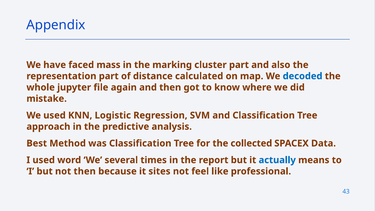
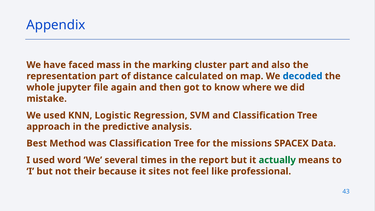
collected: collected -> missions
actually colour: blue -> green
not then: then -> their
